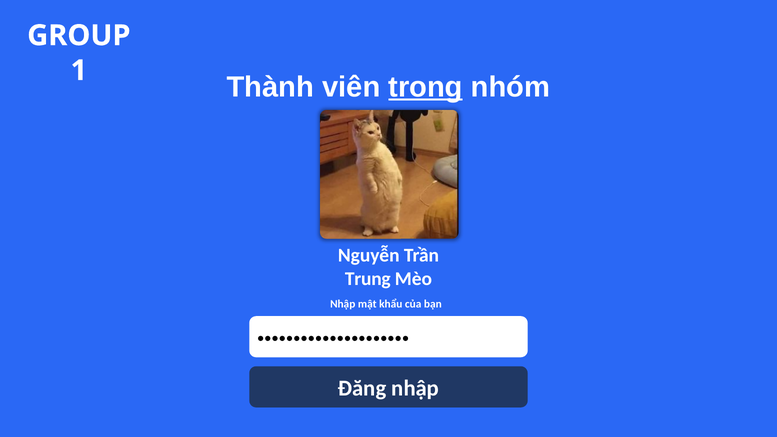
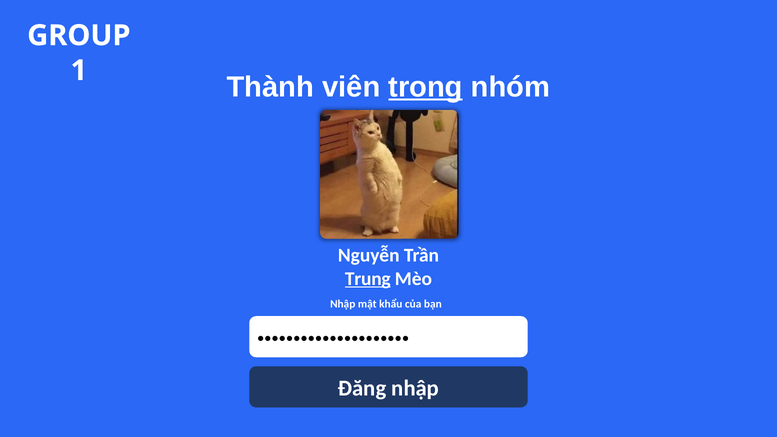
Trung underline: none -> present
